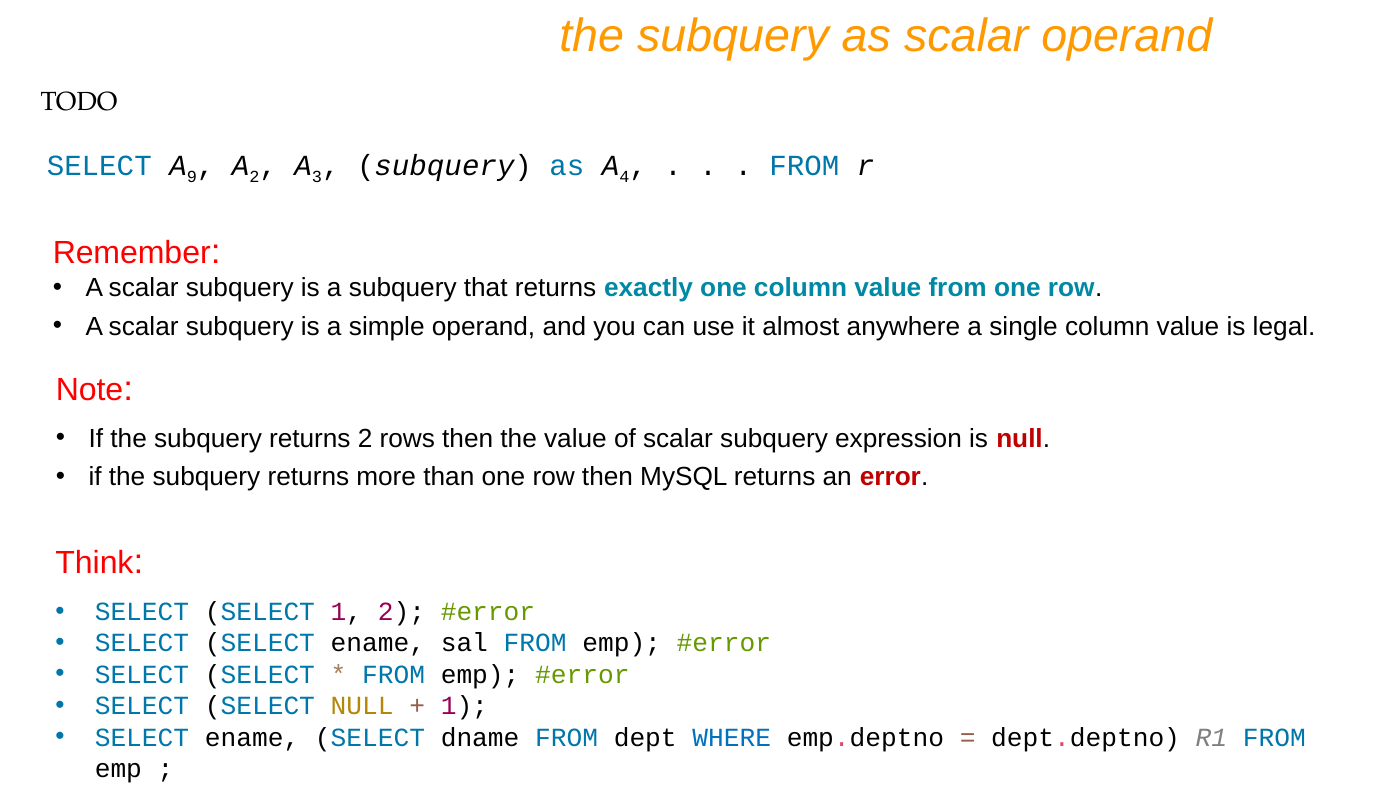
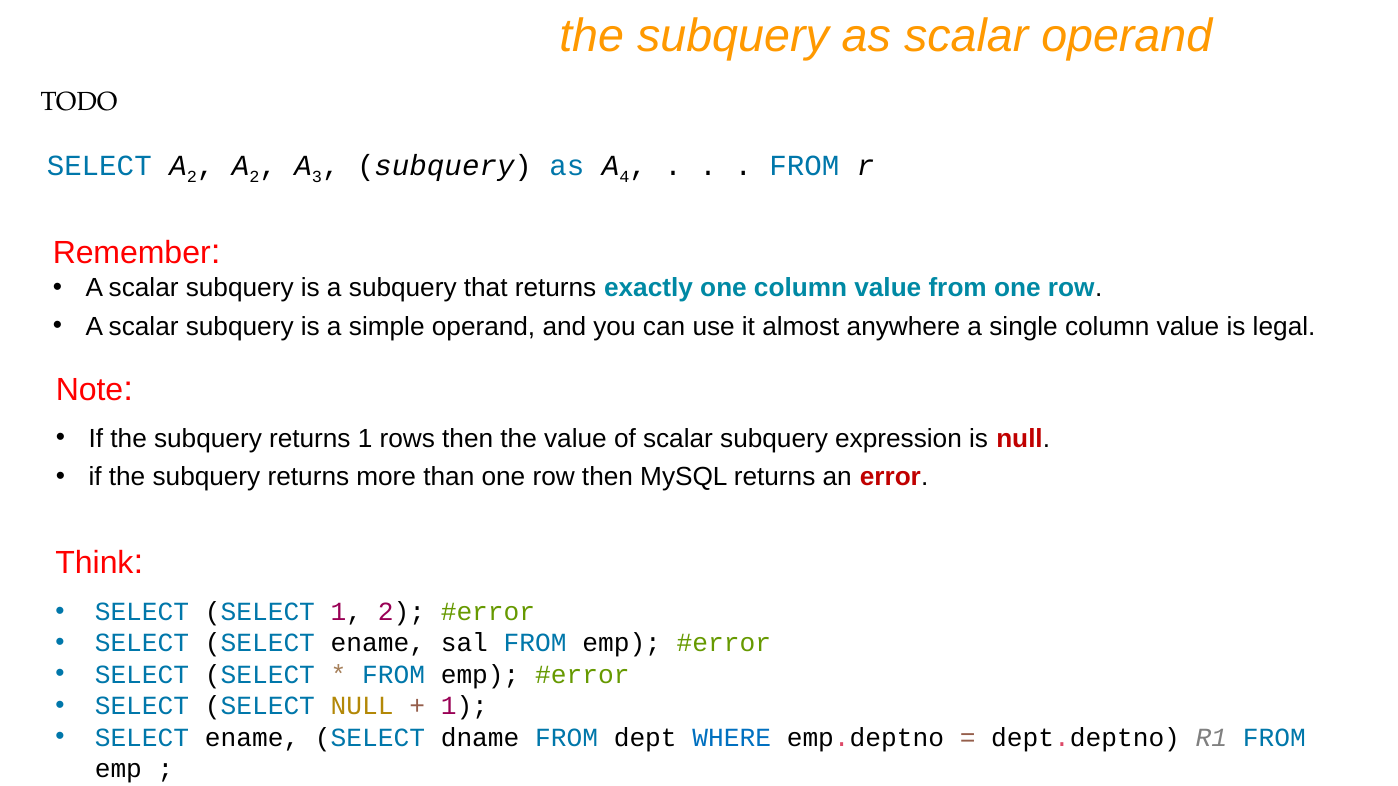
SELECT A 9: 9 -> 2
returns 2: 2 -> 1
